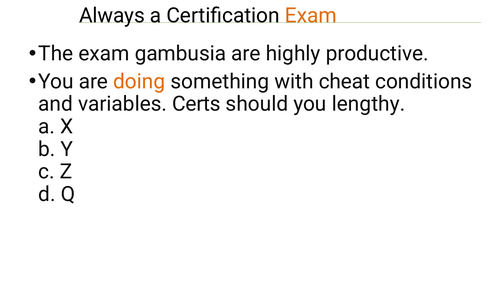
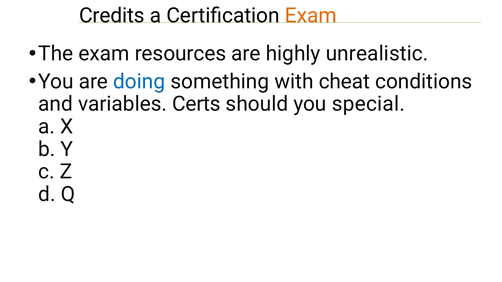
Always: Always -> Credits
gambusia: gambusia -> resources
productive: productive -> unrealistic
doing colour: orange -> blue
lengthy: lengthy -> special
